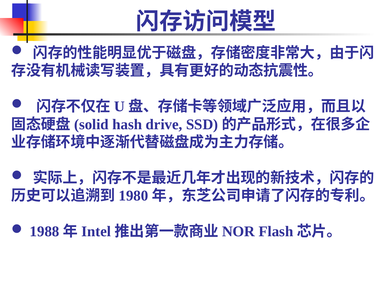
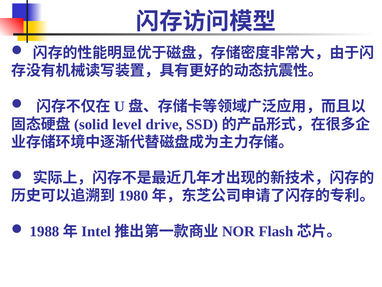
hash: hash -> level
